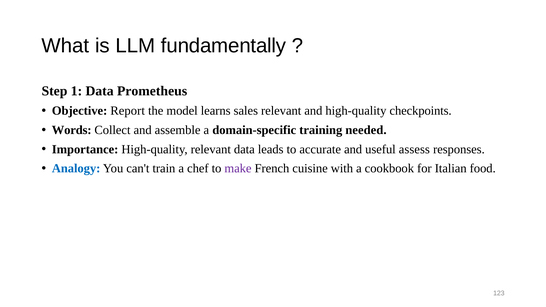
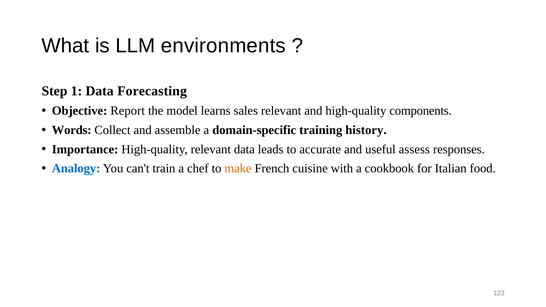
fundamentally: fundamentally -> environments
Prometheus: Prometheus -> Forecasting
checkpoints: checkpoints -> components
needed: needed -> history
make colour: purple -> orange
